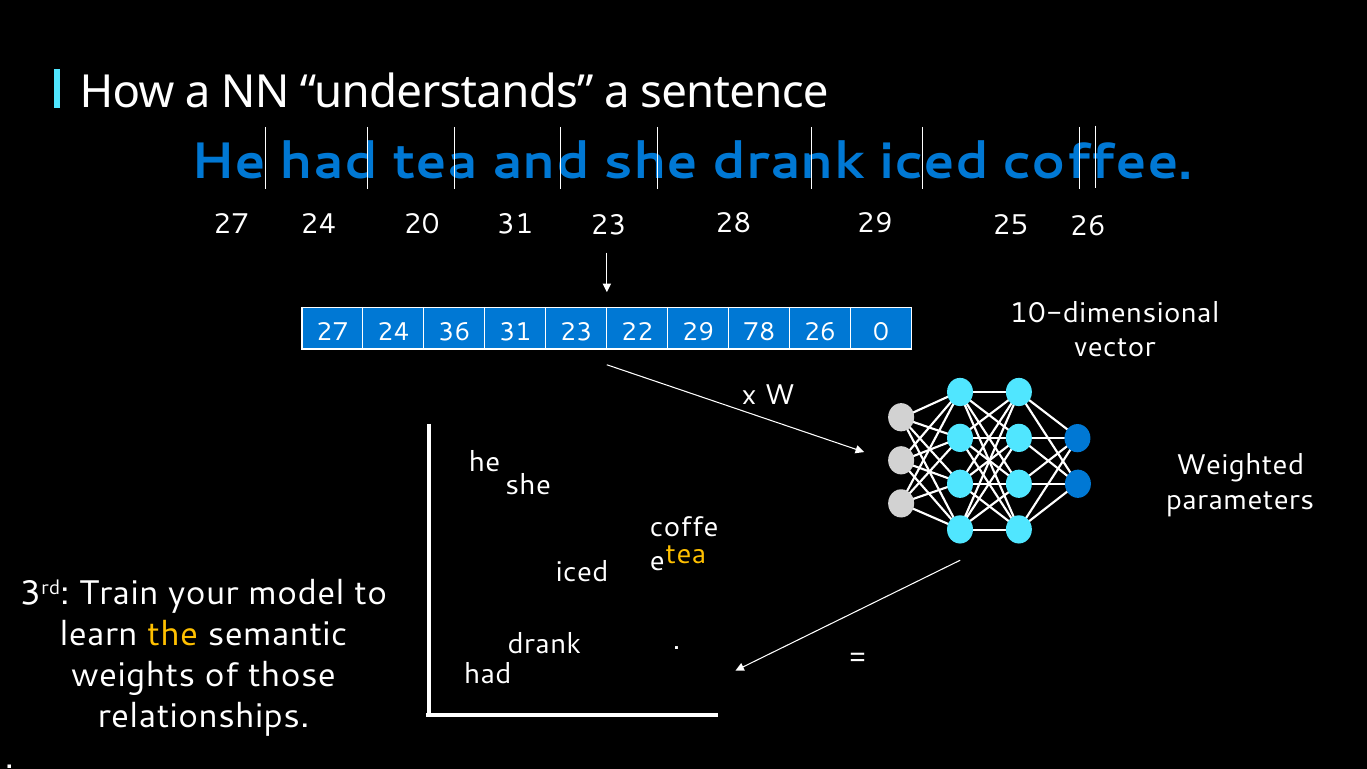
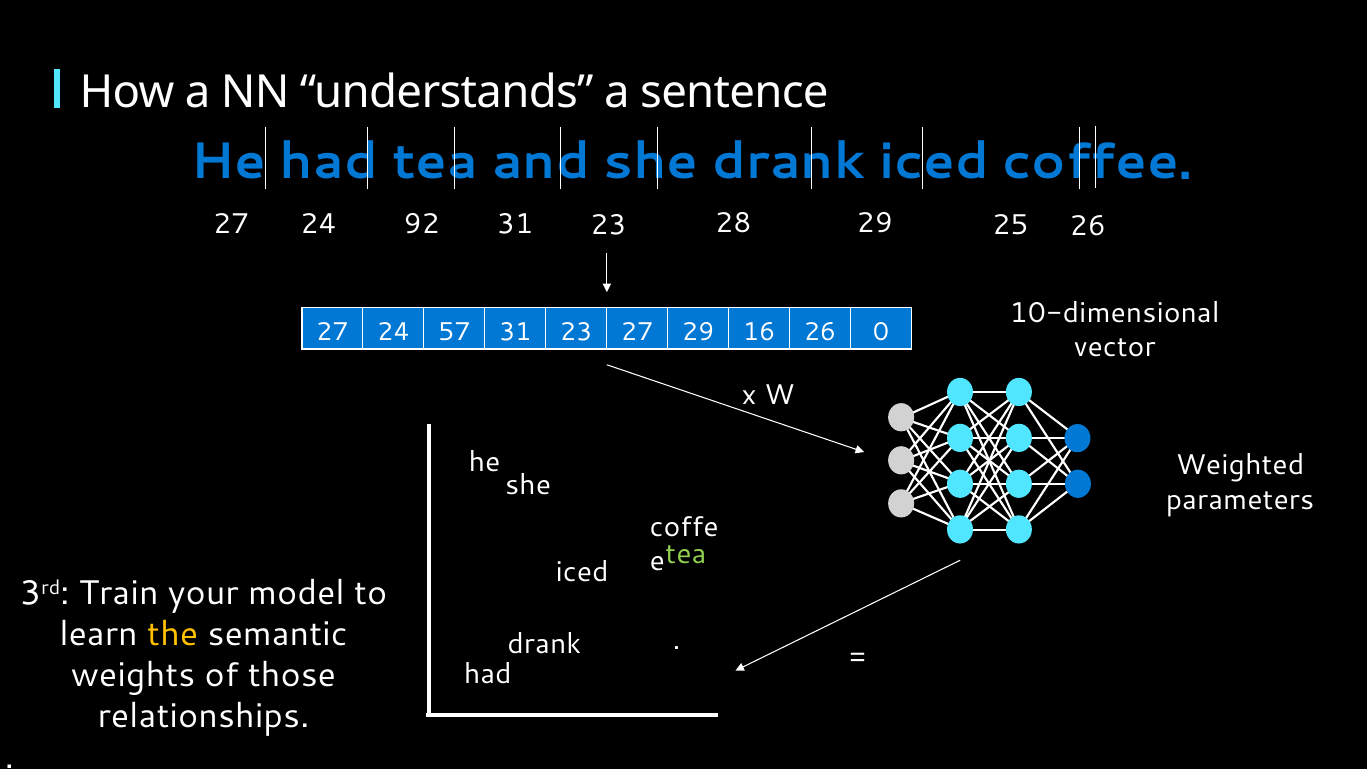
20: 20 -> 92
36: 36 -> 57
23 22: 22 -> 27
78: 78 -> 16
tea at (686, 554) colour: yellow -> light green
